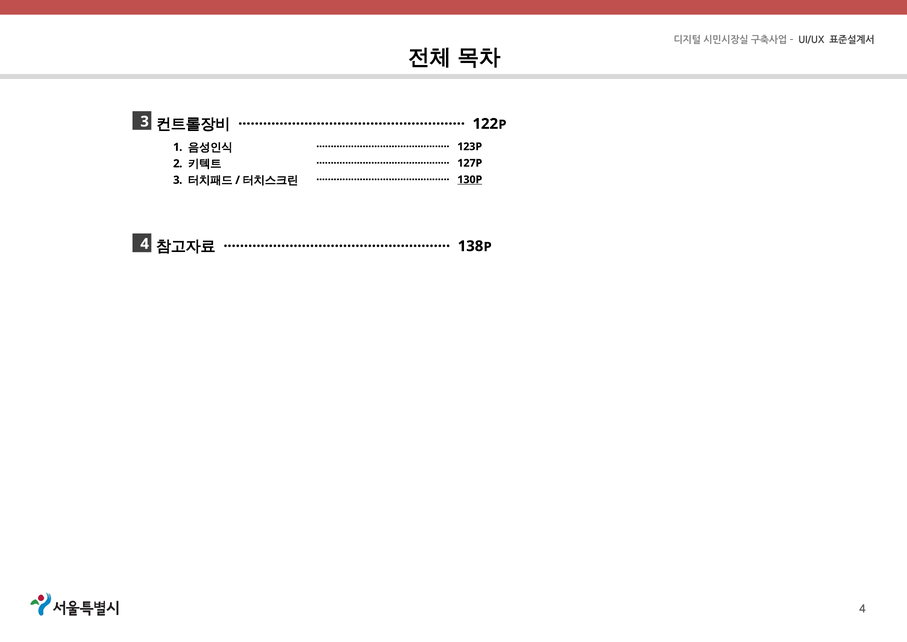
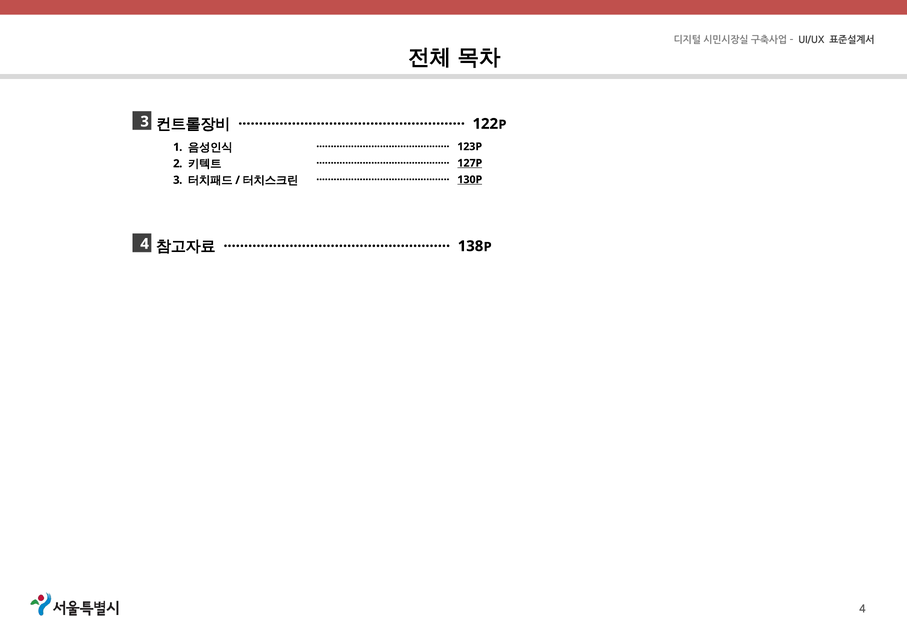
127P underline: none -> present
